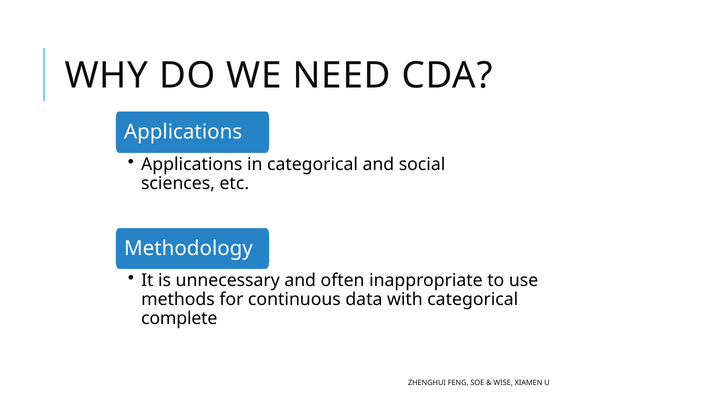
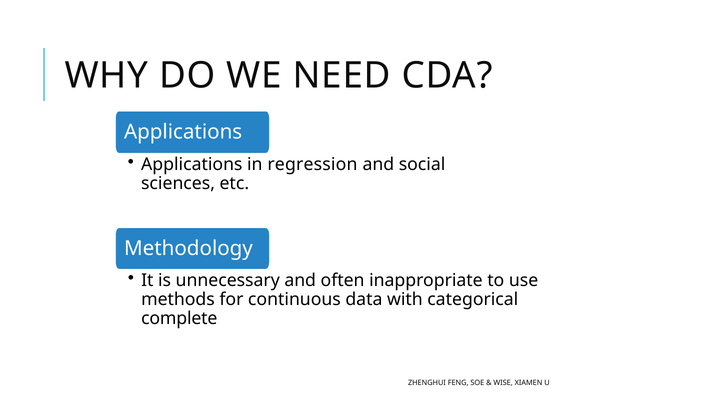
in categorical: categorical -> regression
